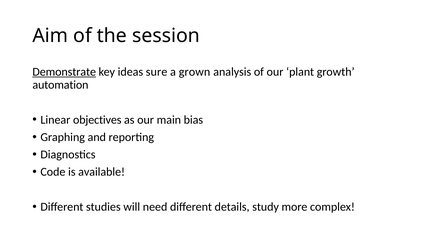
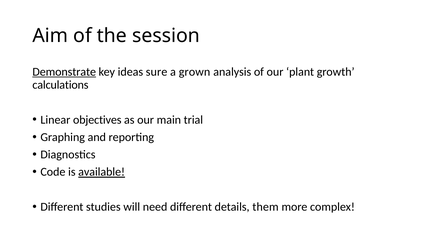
automation: automation -> calculations
bias: bias -> trial
available underline: none -> present
study: study -> them
